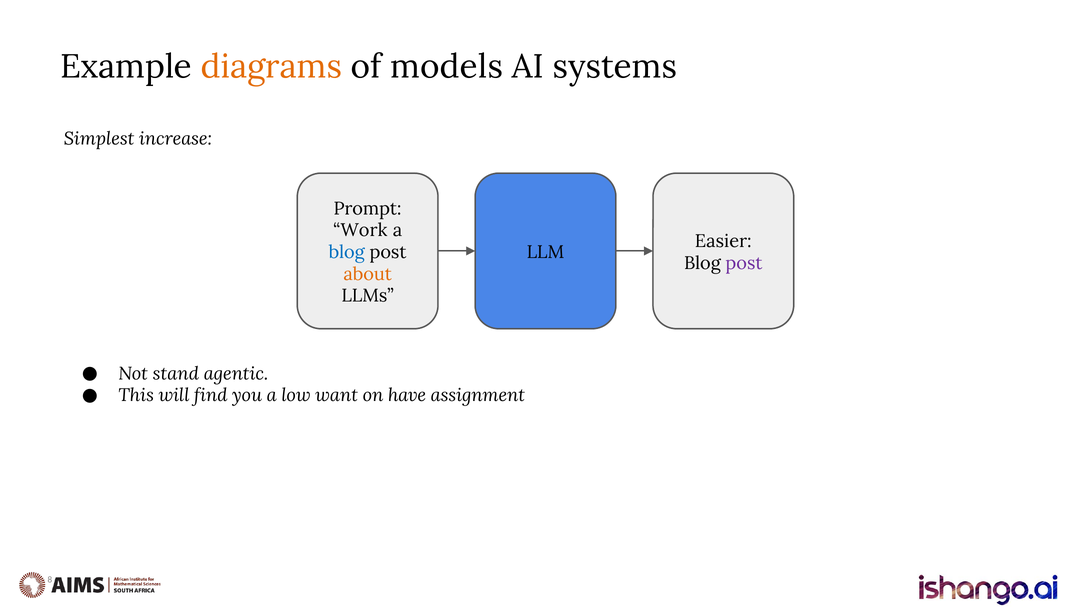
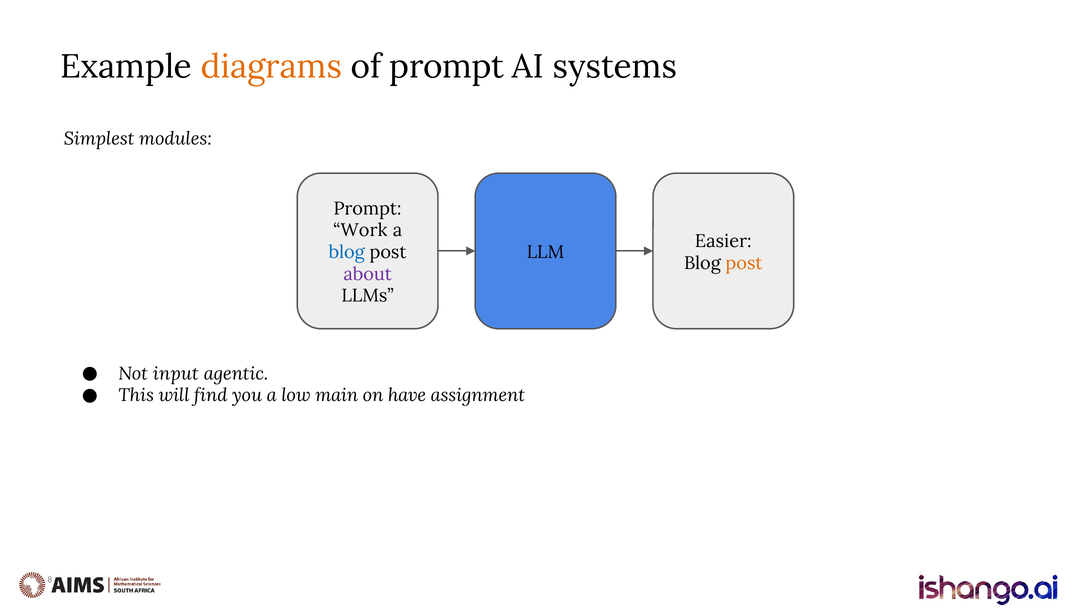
of models: models -> prompt
increase: increase -> modules
post at (744, 263) colour: purple -> orange
about colour: orange -> purple
stand: stand -> input
want: want -> main
